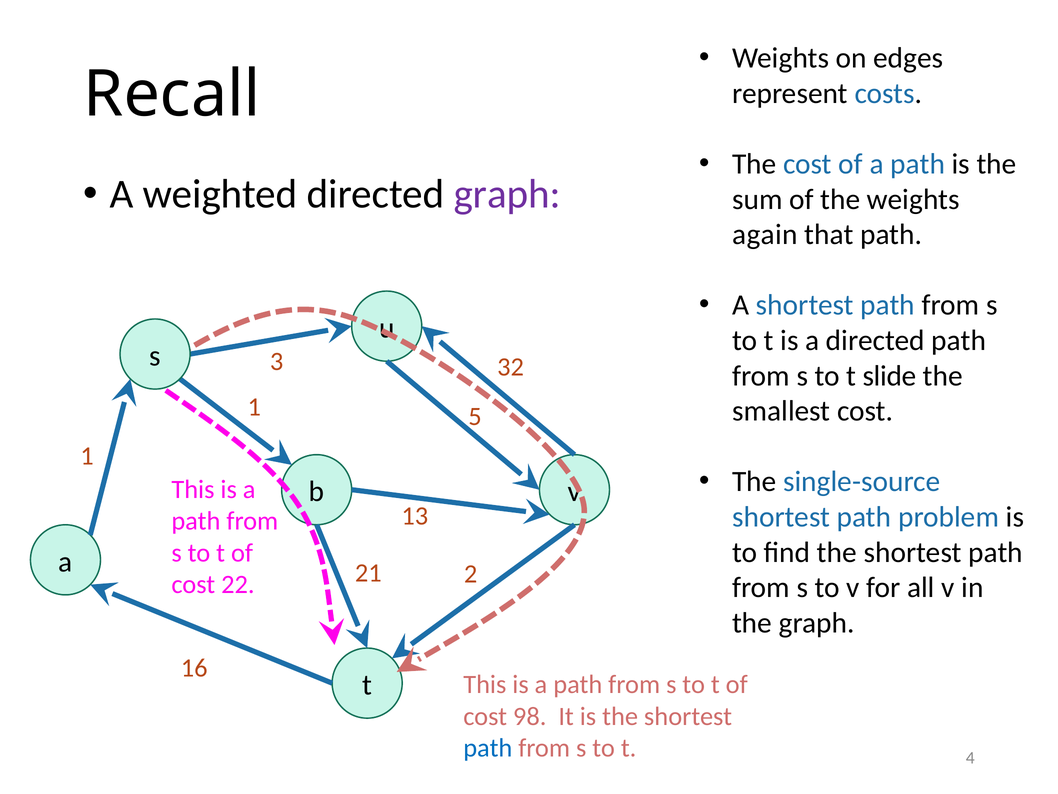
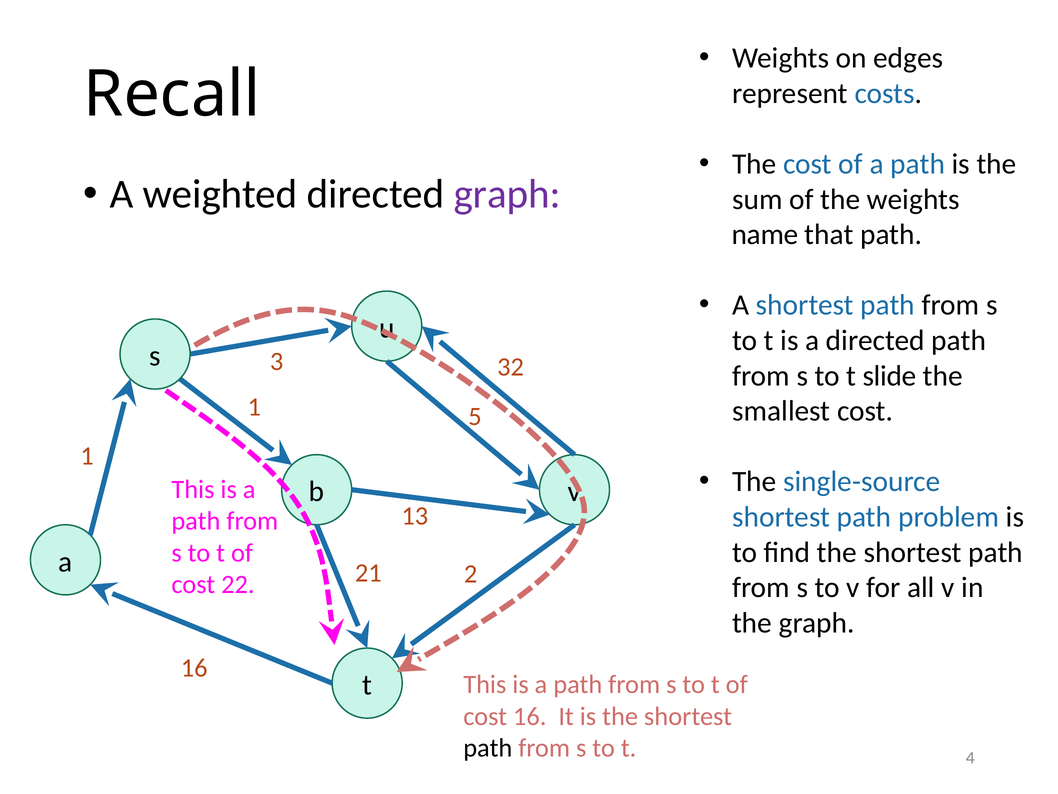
again: again -> name
cost 98: 98 -> 16
path at (488, 748) colour: blue -> black
